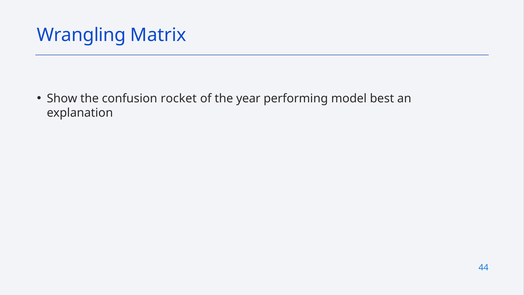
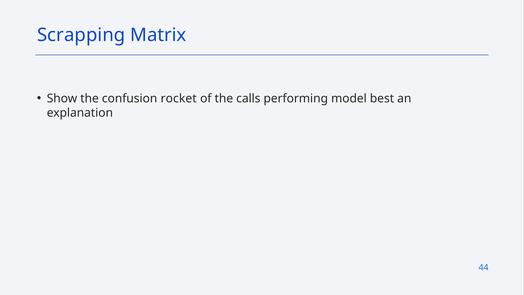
Wrangling: Wrangling -> Scrapping
year: year -> calls
